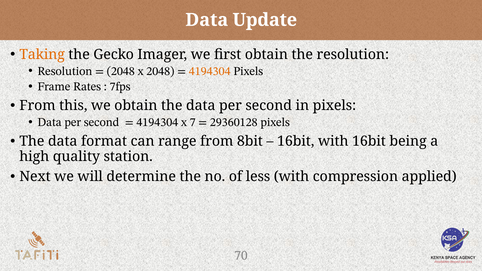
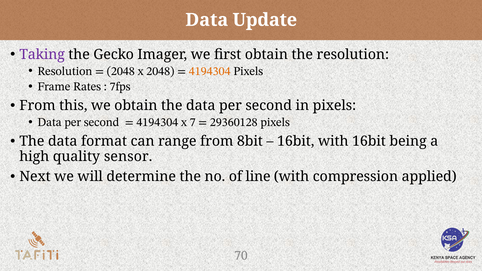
Taking colour: orange -> purple
station: station -> sensor
less: less -> line
